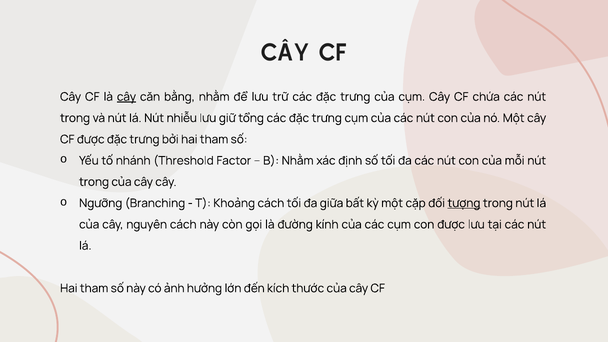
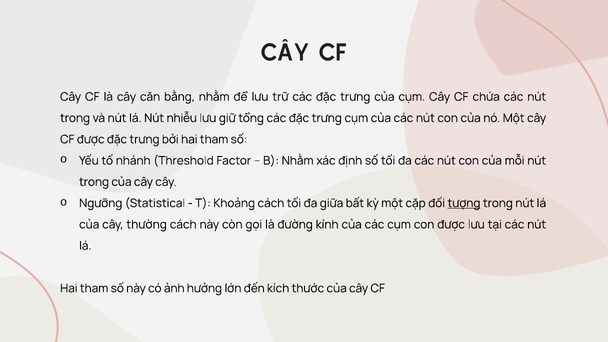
cây at (126, 97) underline: present -> none
Branching: Branching -> Statistical
nguyên: nguyên -> thường
